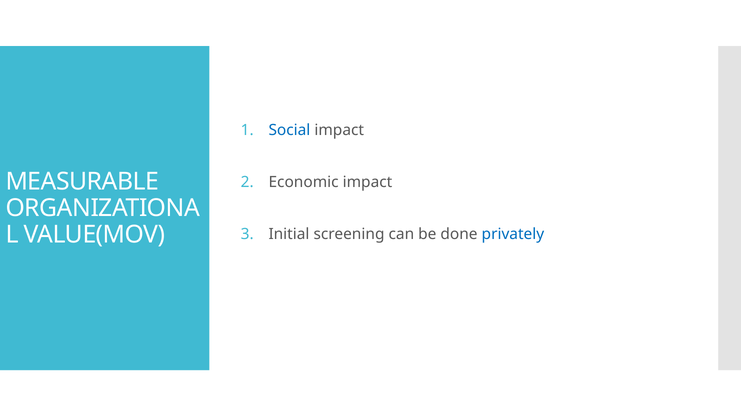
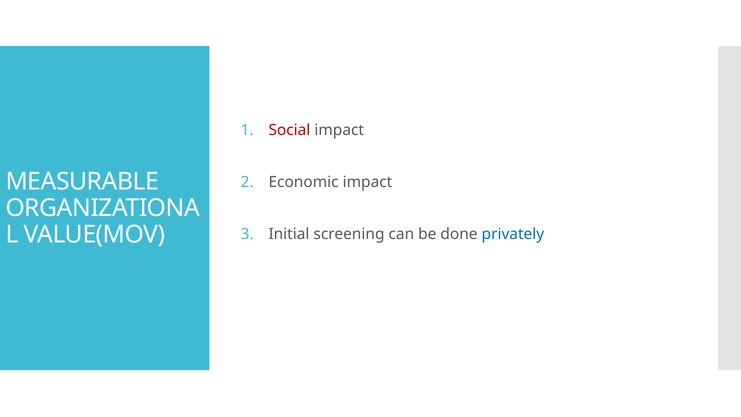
Social colour: blue -> red
